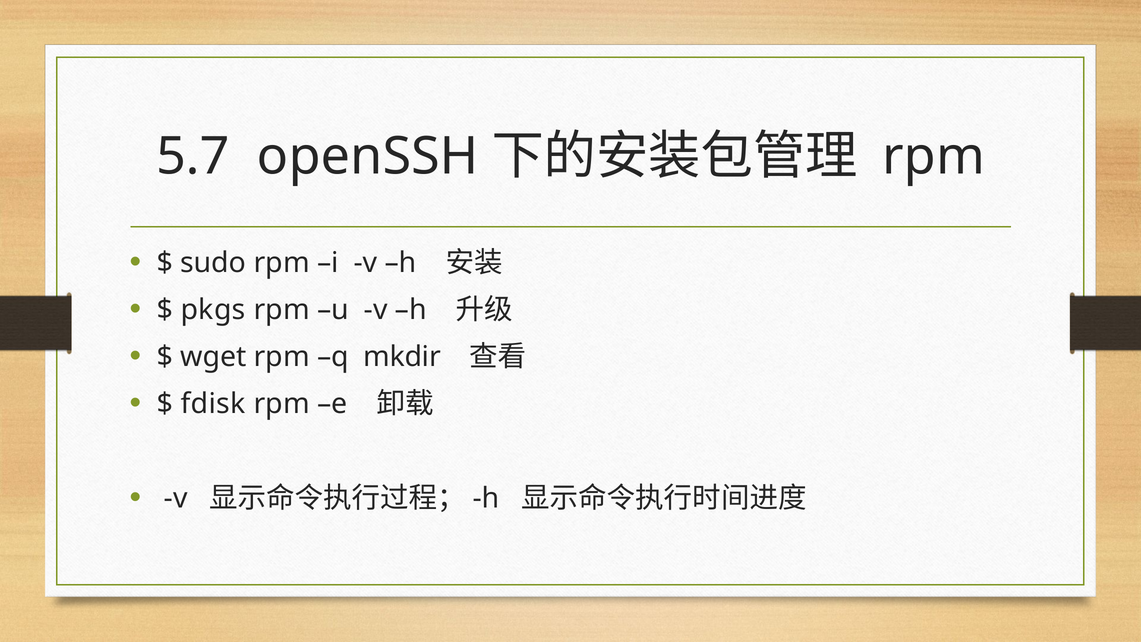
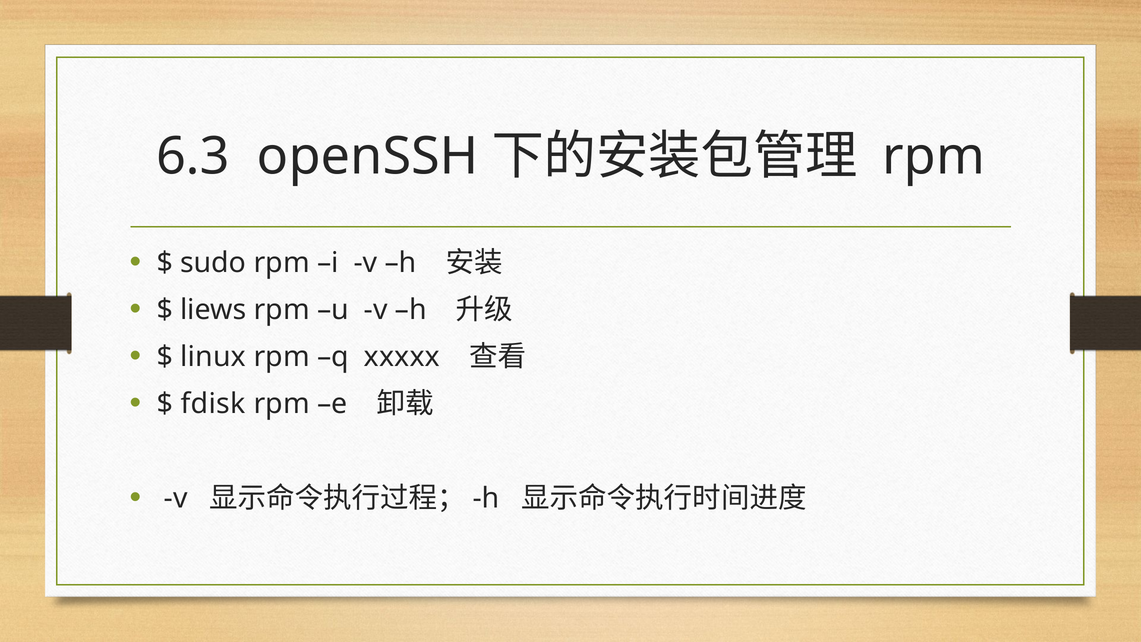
5.7: 5.7 -> 6.3
pkgs: pkgs -> liews
wget: wget -> linux
mkdir: mkdir -> xxxxx
